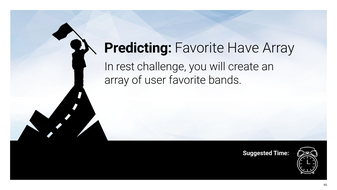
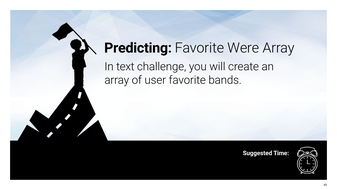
Have: Have -> Were
rest: rest -> text
